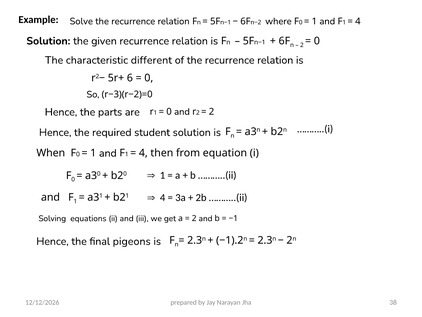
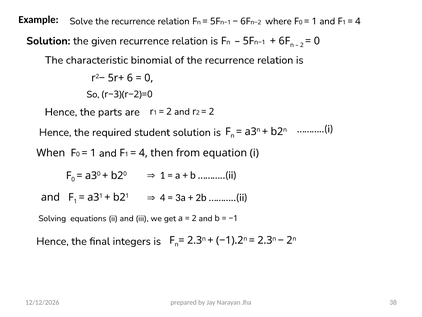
different: different -> binomial
0 at (169, 112): 0 -> 2
pigeons: pigeons -> integers
